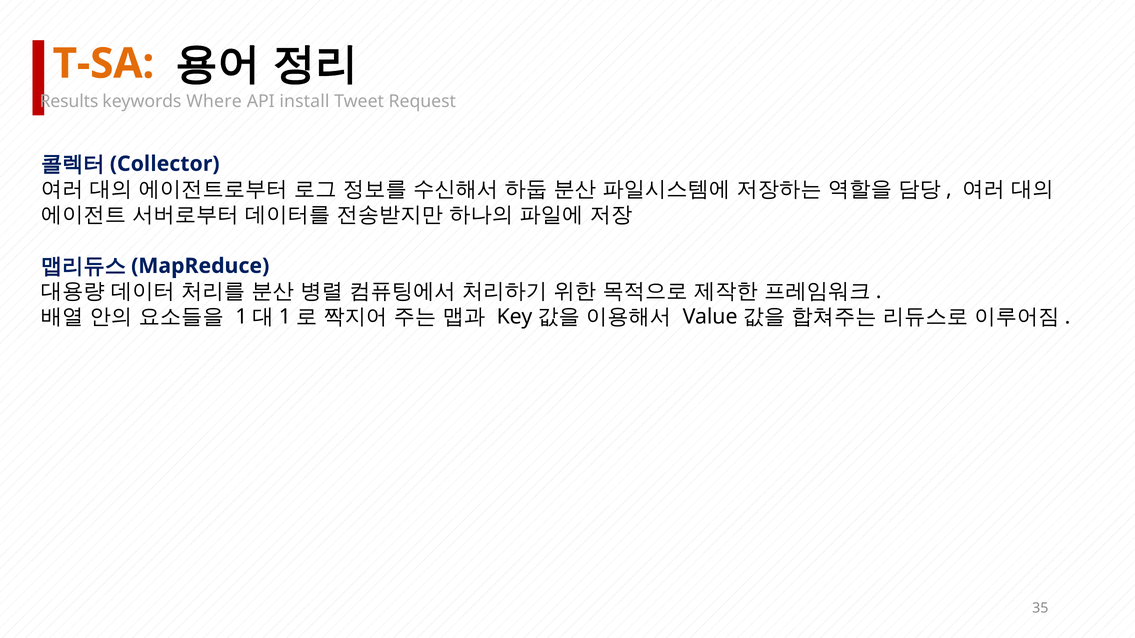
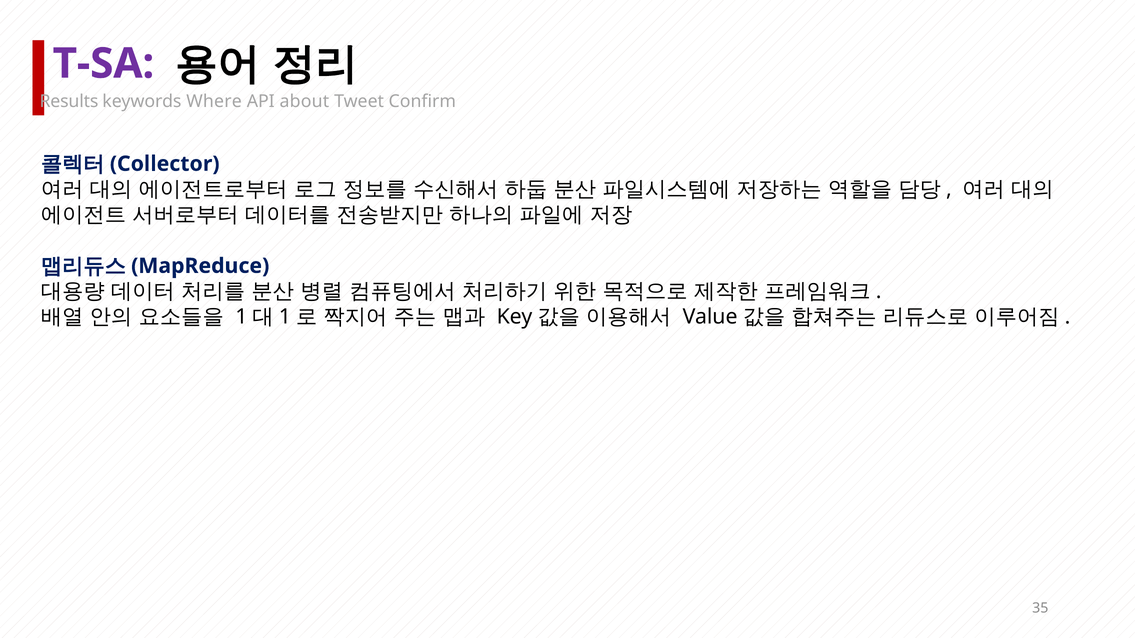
T-SA colour: orange -> purple
install: install -> about
Request: Request -> Confirm
